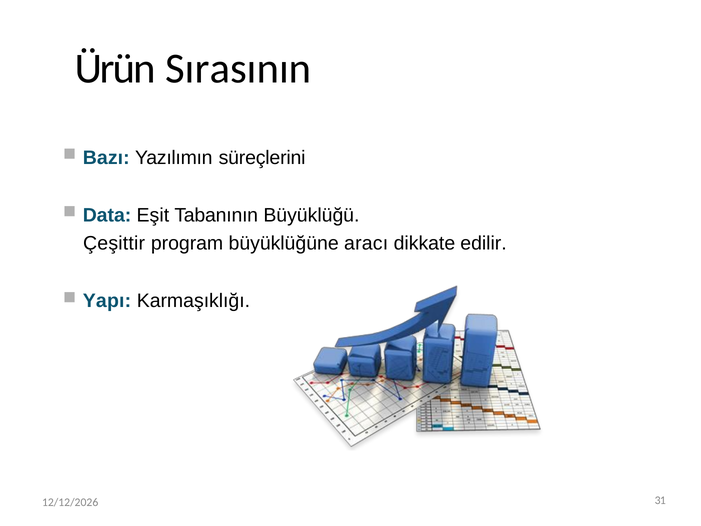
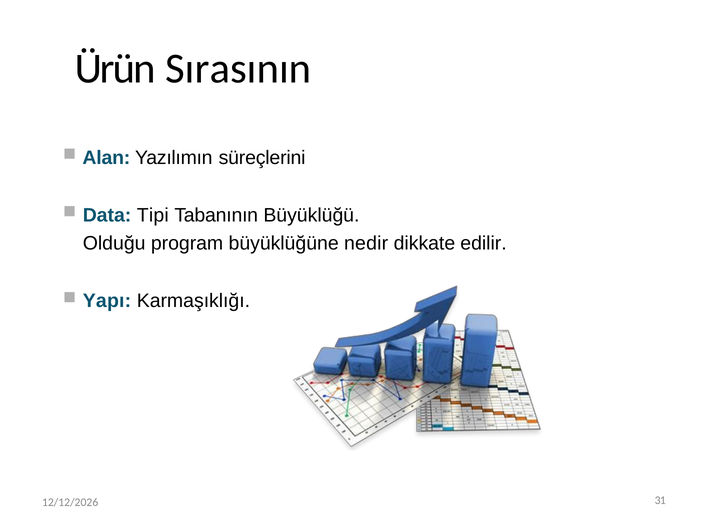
Bazı: Bazı -> Alan
Eşit: Eşit -> Tipi
Çeşittir: Çeşittir -> Olduğu
aracı: aracı -> nedir
